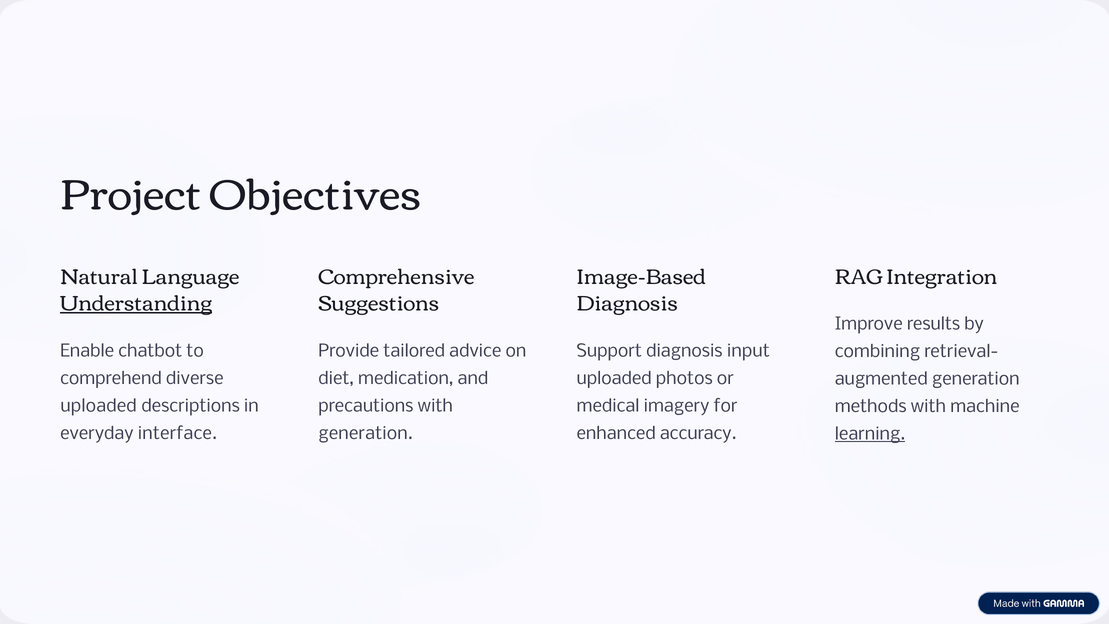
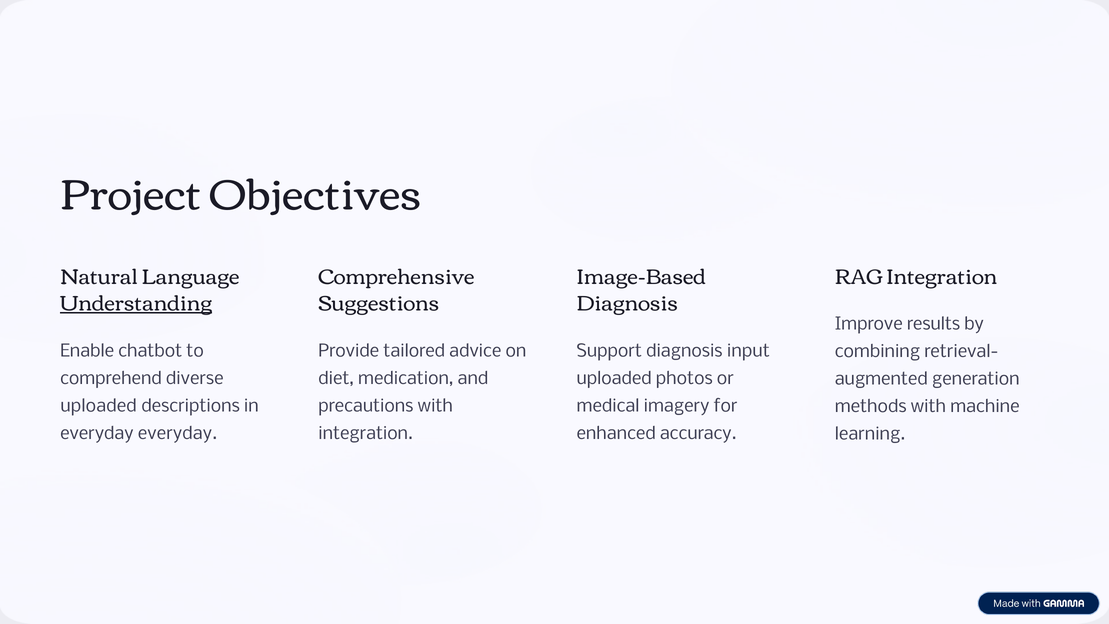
everyday interface: interface -> everyday
generation at (366, 433): generation -> integration
learning underline: present -> none
